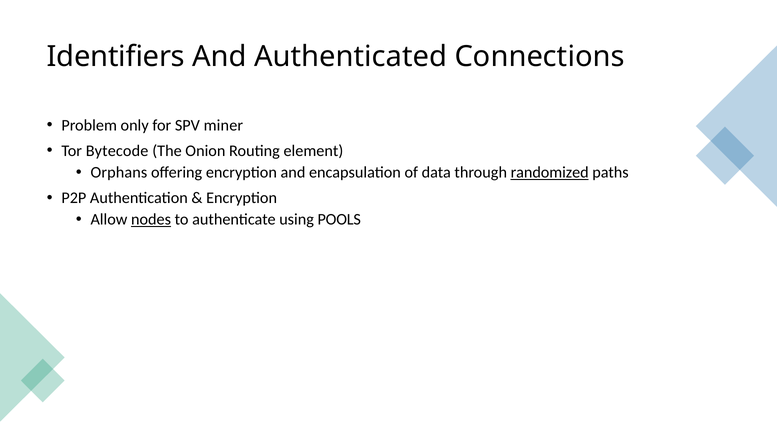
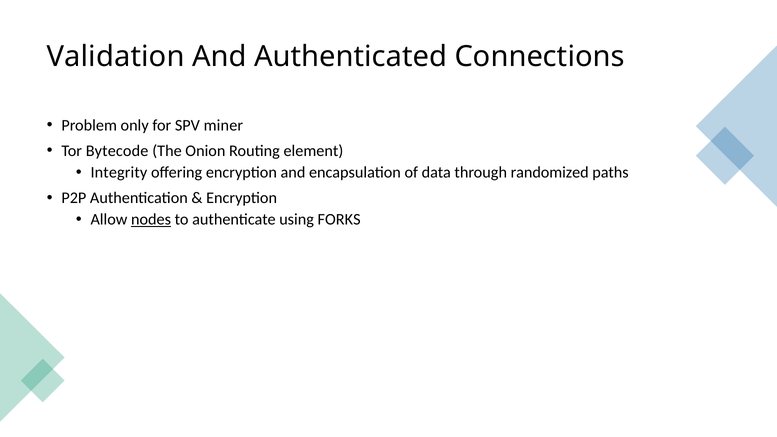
Identifiers: Identifiers -> Validation
Orphans: Orphans -> Integrity
randomized underline: present -> none
POOLS: POOLS -> FORKS
